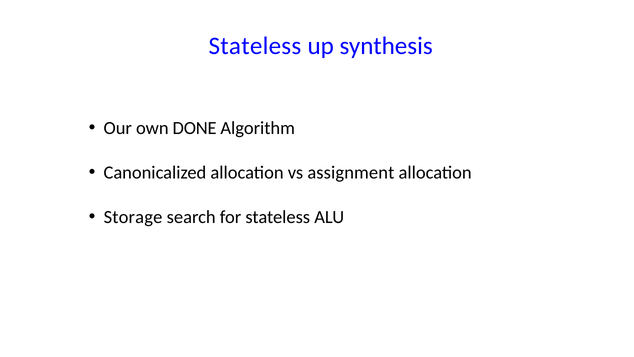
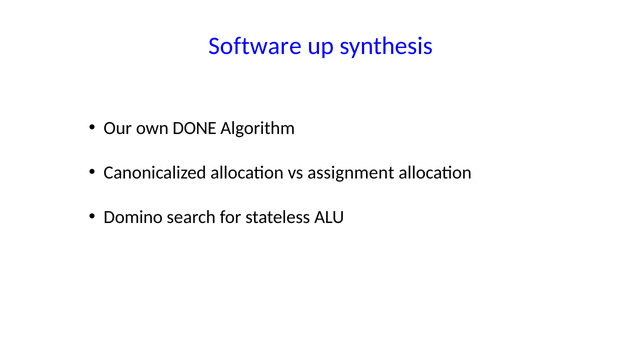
Stateless at (255, 46): Stateless -> Software
Storage: Storage -> Domino
